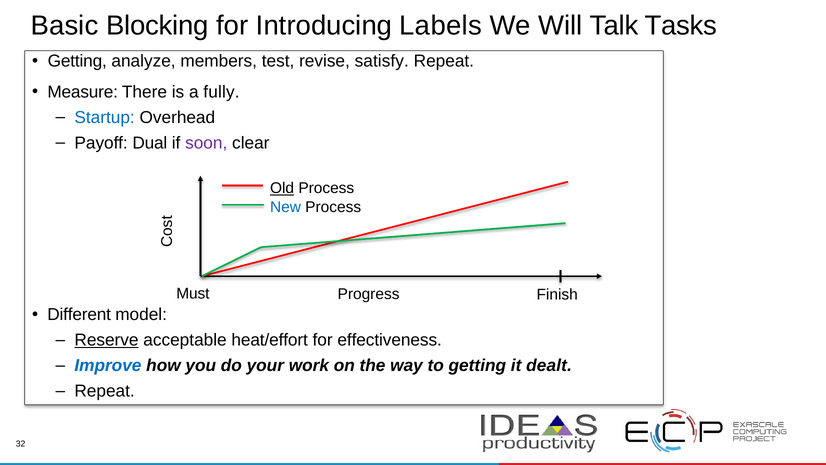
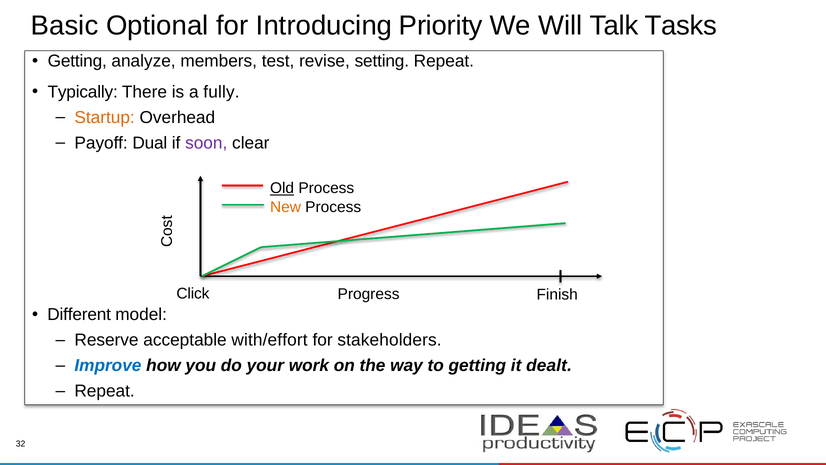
Blocking: Blocking -> Optional
Labels: Labels -> Priority
satisfy: satisfy -> setting
Measure: Measure -> Typically
Startup colour: blue -> orange
New colour: blue -> orange
Must: Must -> Click
Reserve underline: present -> none
heat/effort: heat/effort -> with/effort
effectiveness: effectiveness -> stakeholders
